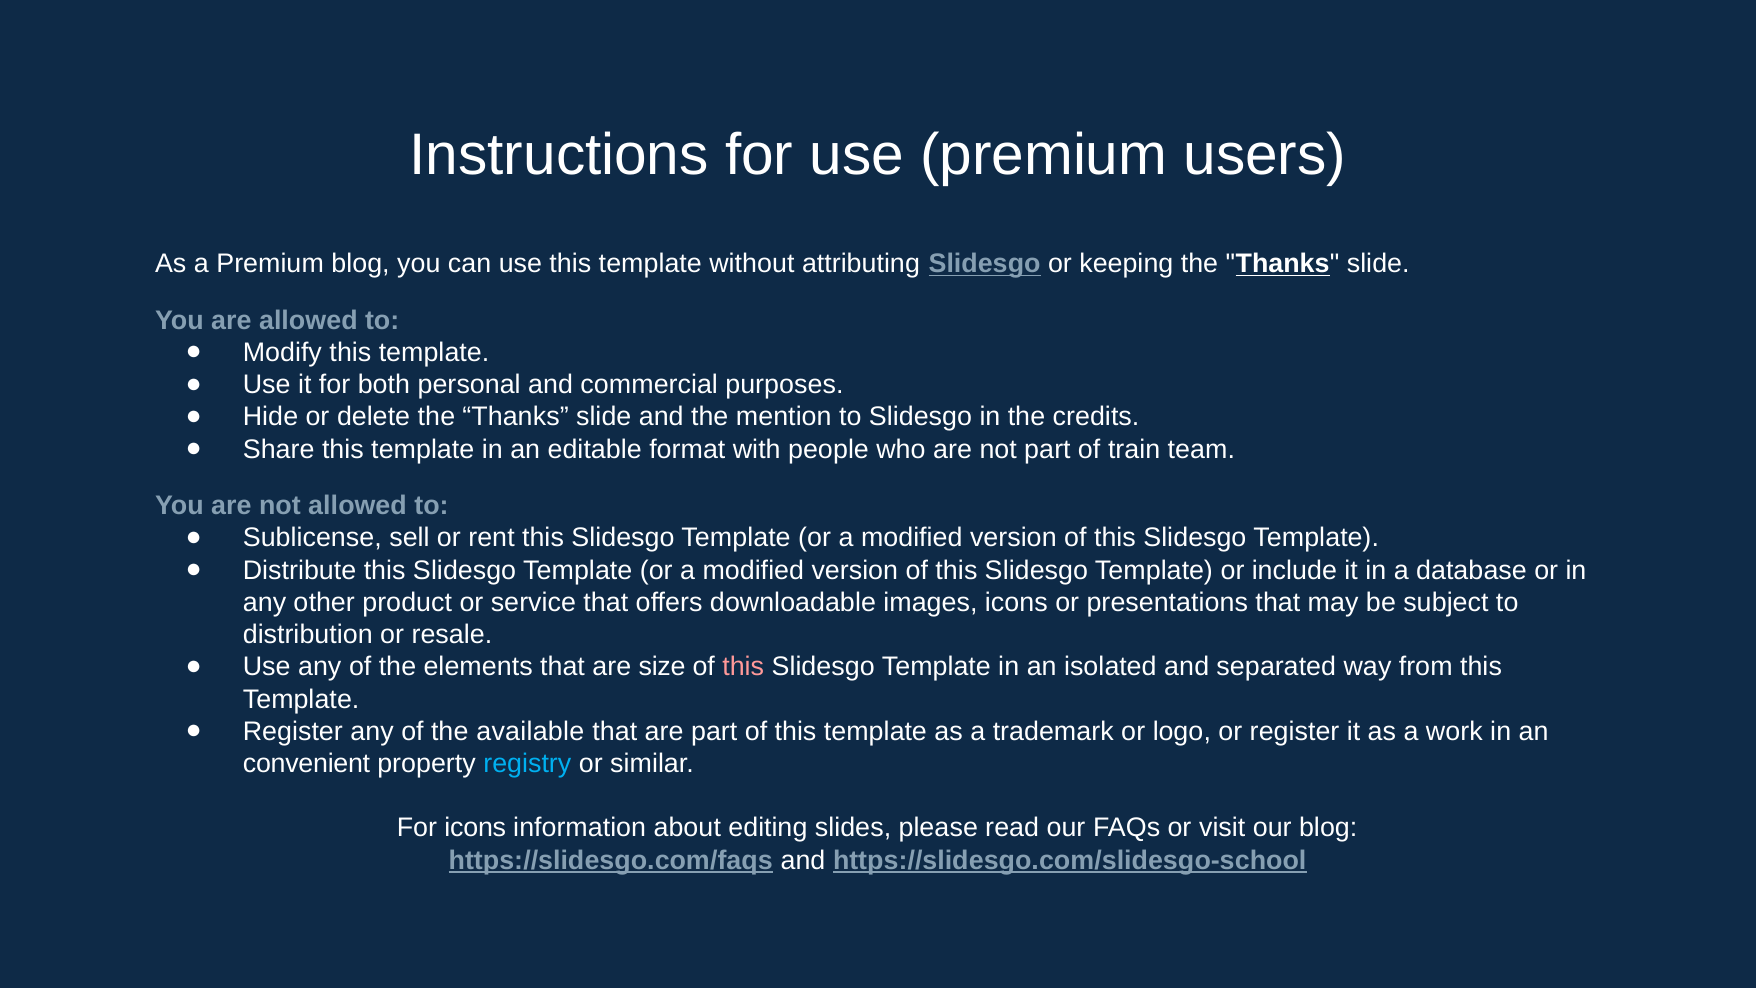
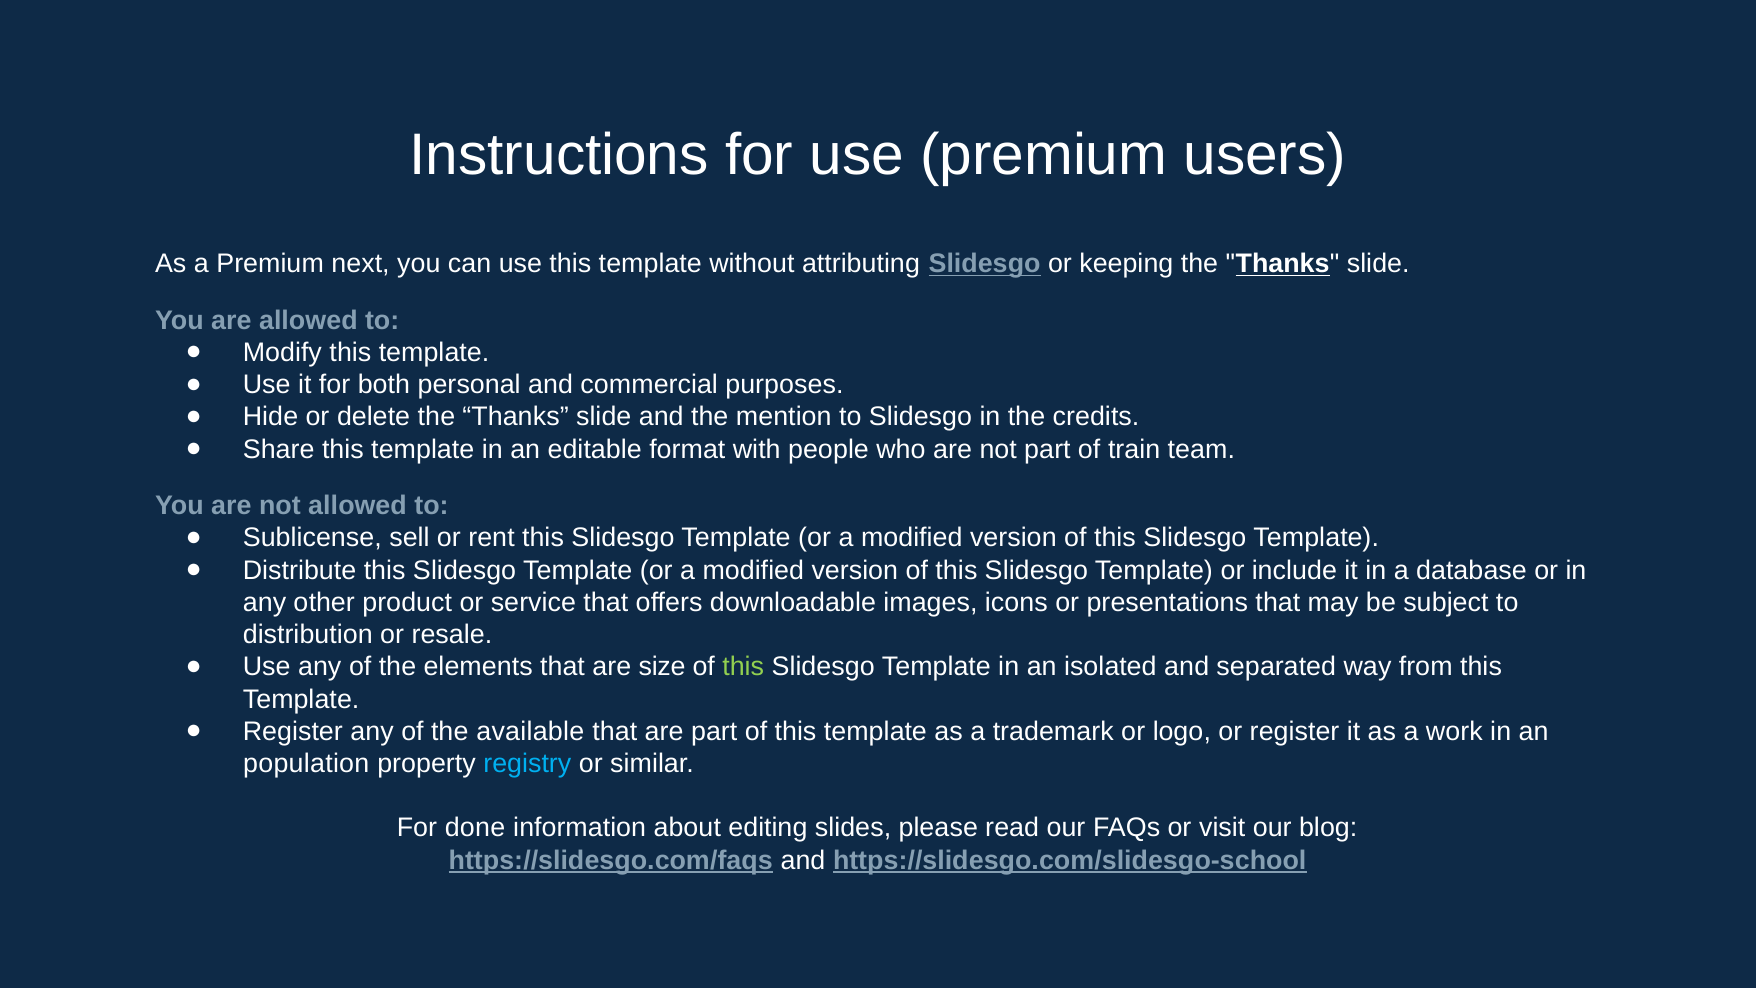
Premium blog: blog -> next
this at (743, 667) colour: pink -> light green
convenient: convenient -> population
For icons: icons -> done
